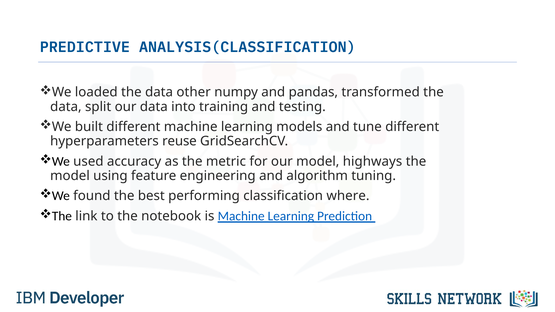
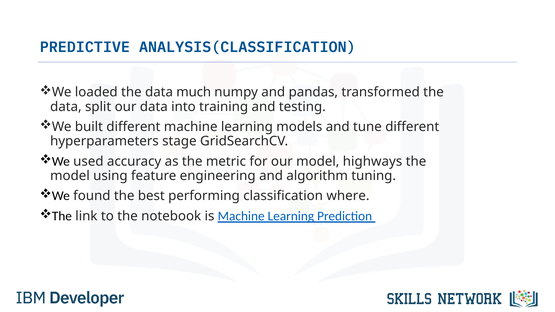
other: other -> much
reuse: reuse -> stage
